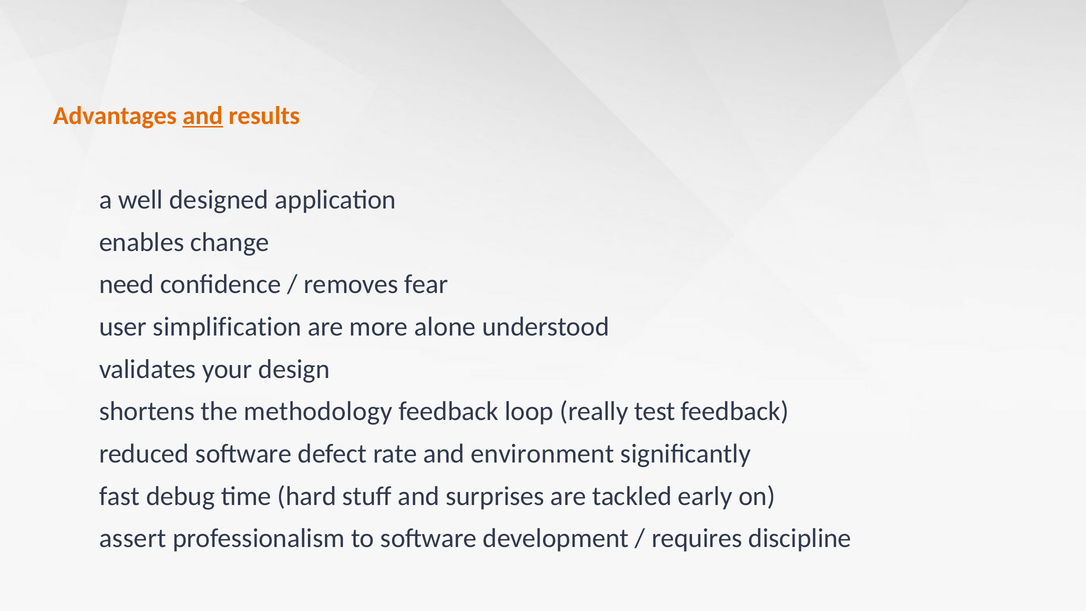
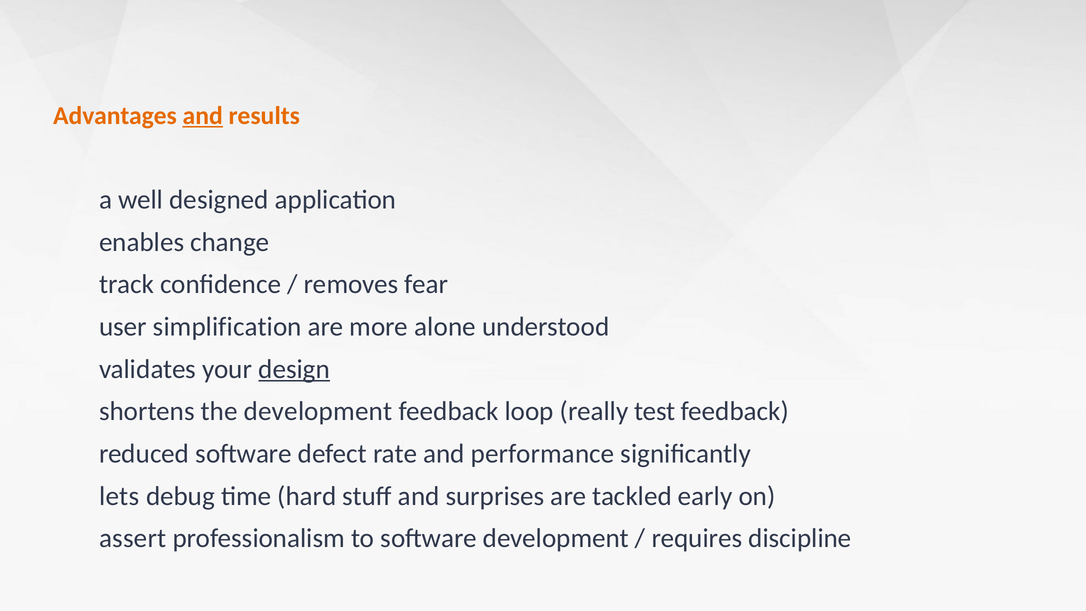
need: need -> track
design underline: none -> present
the methodology: methodology -> development
environment: environment -> performance
fast: fast -> lets
